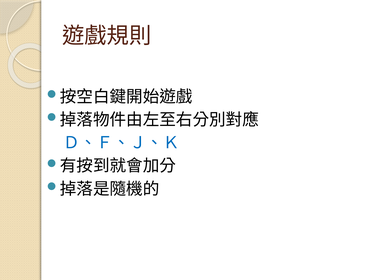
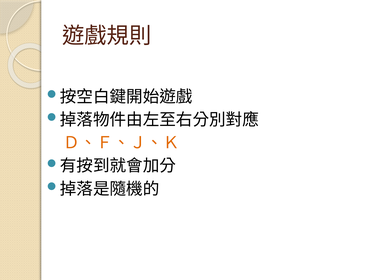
Ｄ、Ｆ、Ｊ、Ｋ colour: blue -> orange
